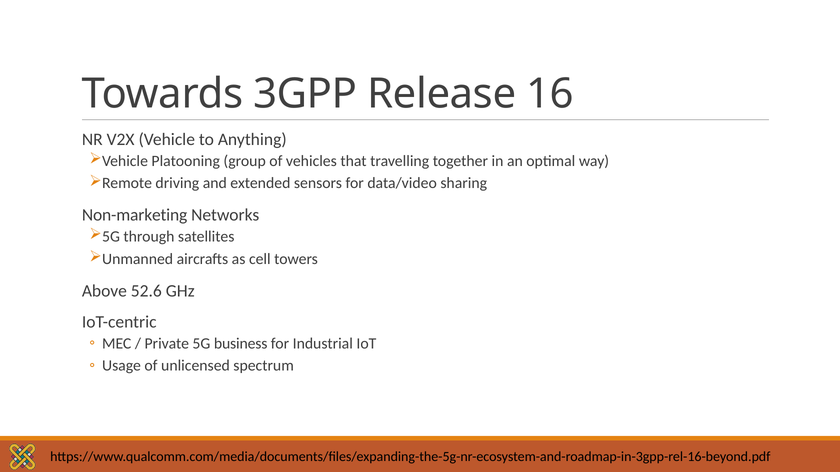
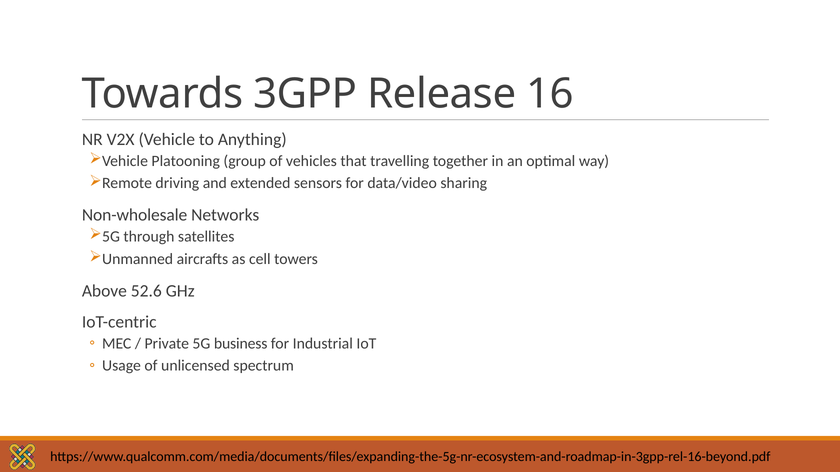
Non-marketing: Non-marketing -> Non-wholesale
